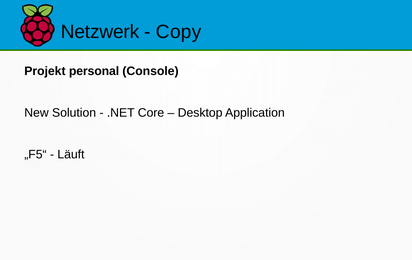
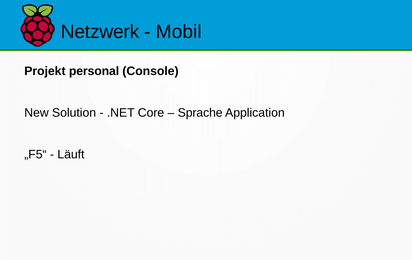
Copy: Copy -> Mobil
Desktop: Desktop -> Sprache
